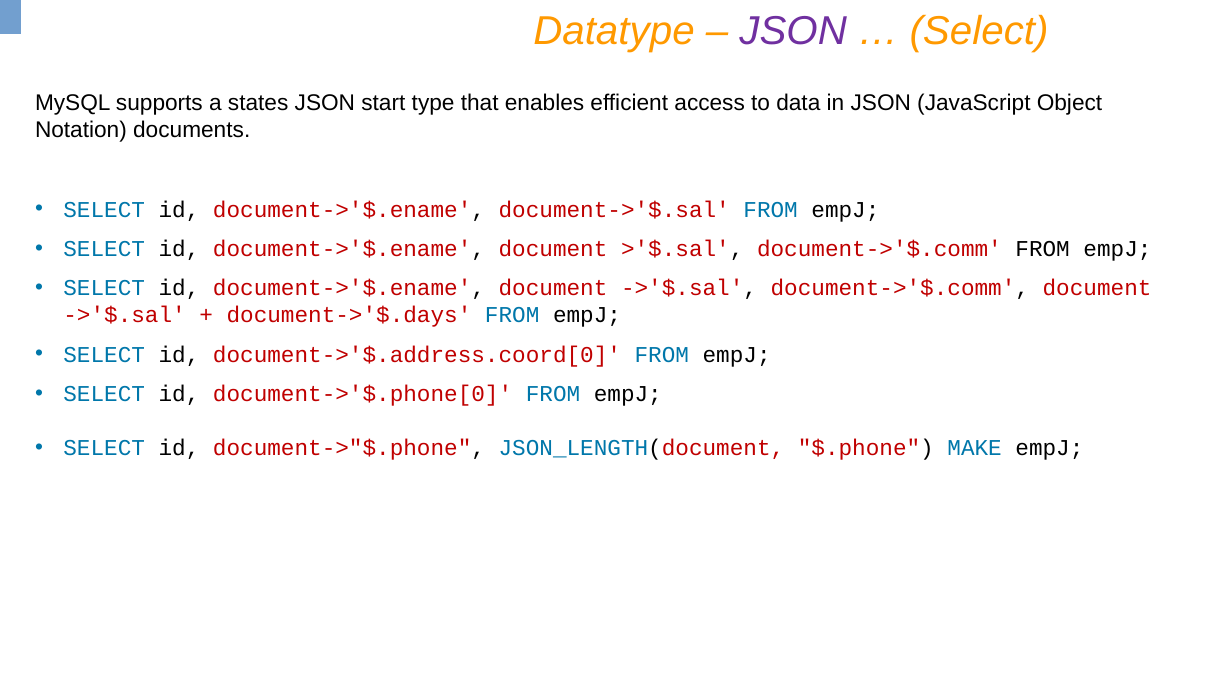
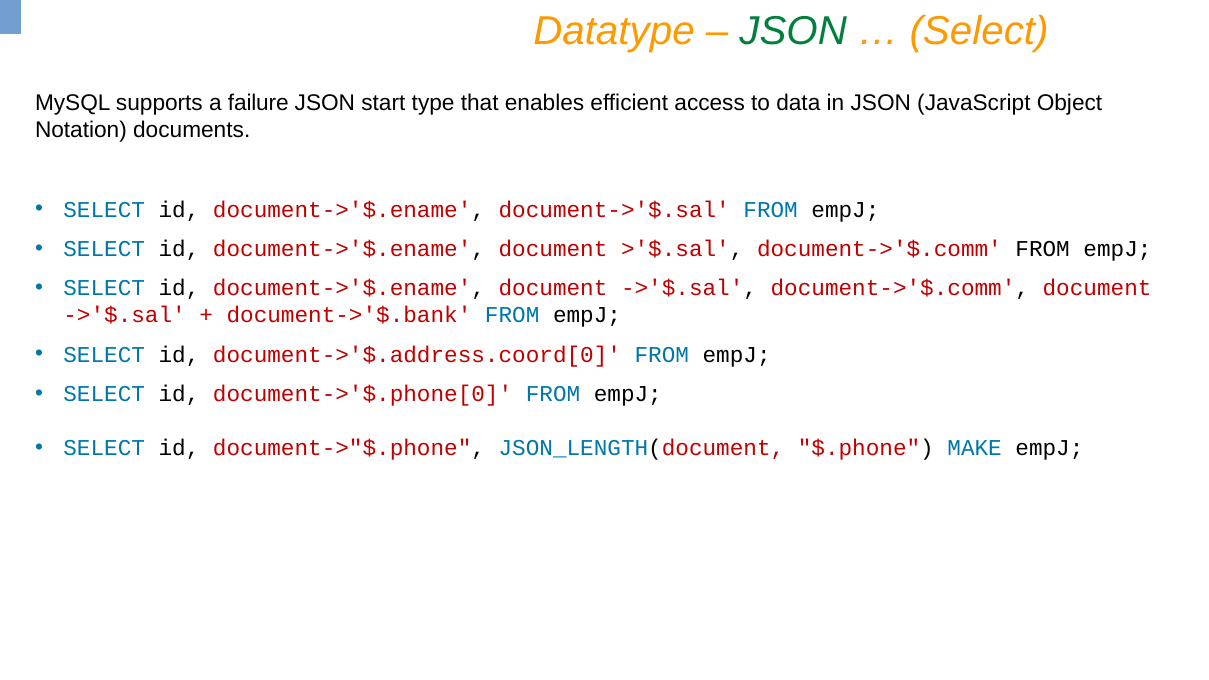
JSON at (793, 31) colour: purple -> green
states: states -> failure
document->'$.days: document->'$.days -> document->'$.bank
